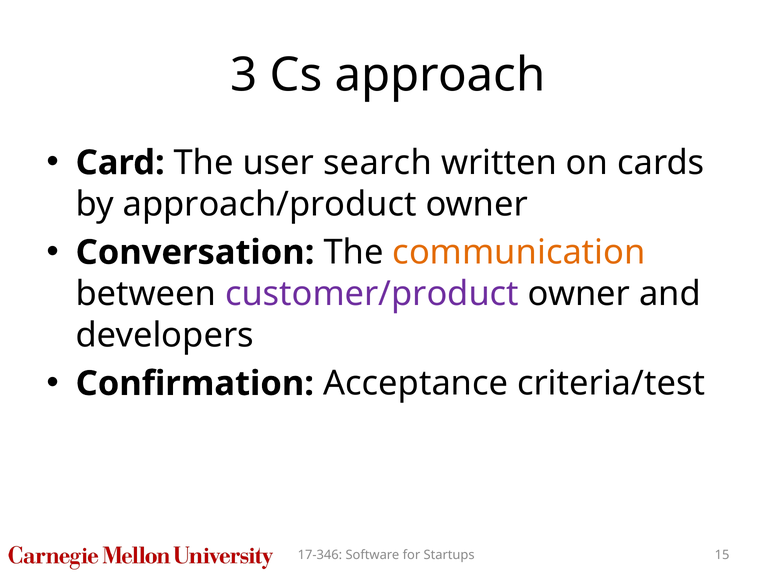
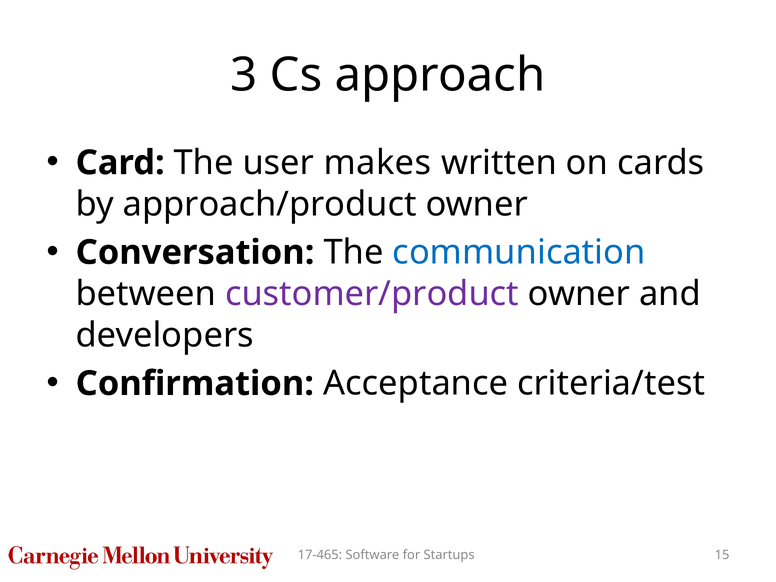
search: search -> makes
communication colour: orange -> blue
17-346: 17-346 -> 17-465
